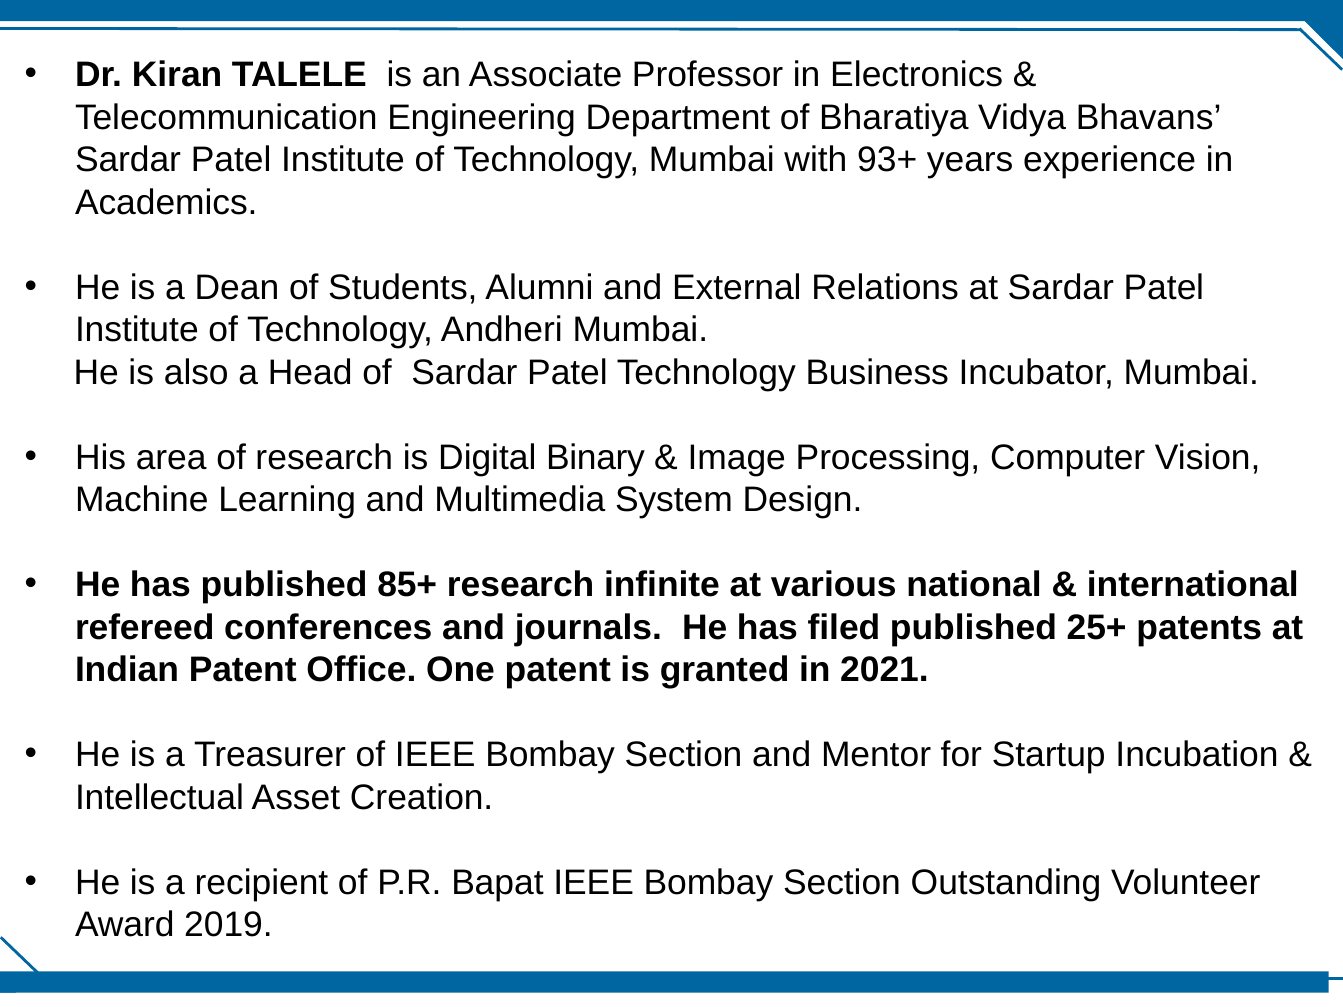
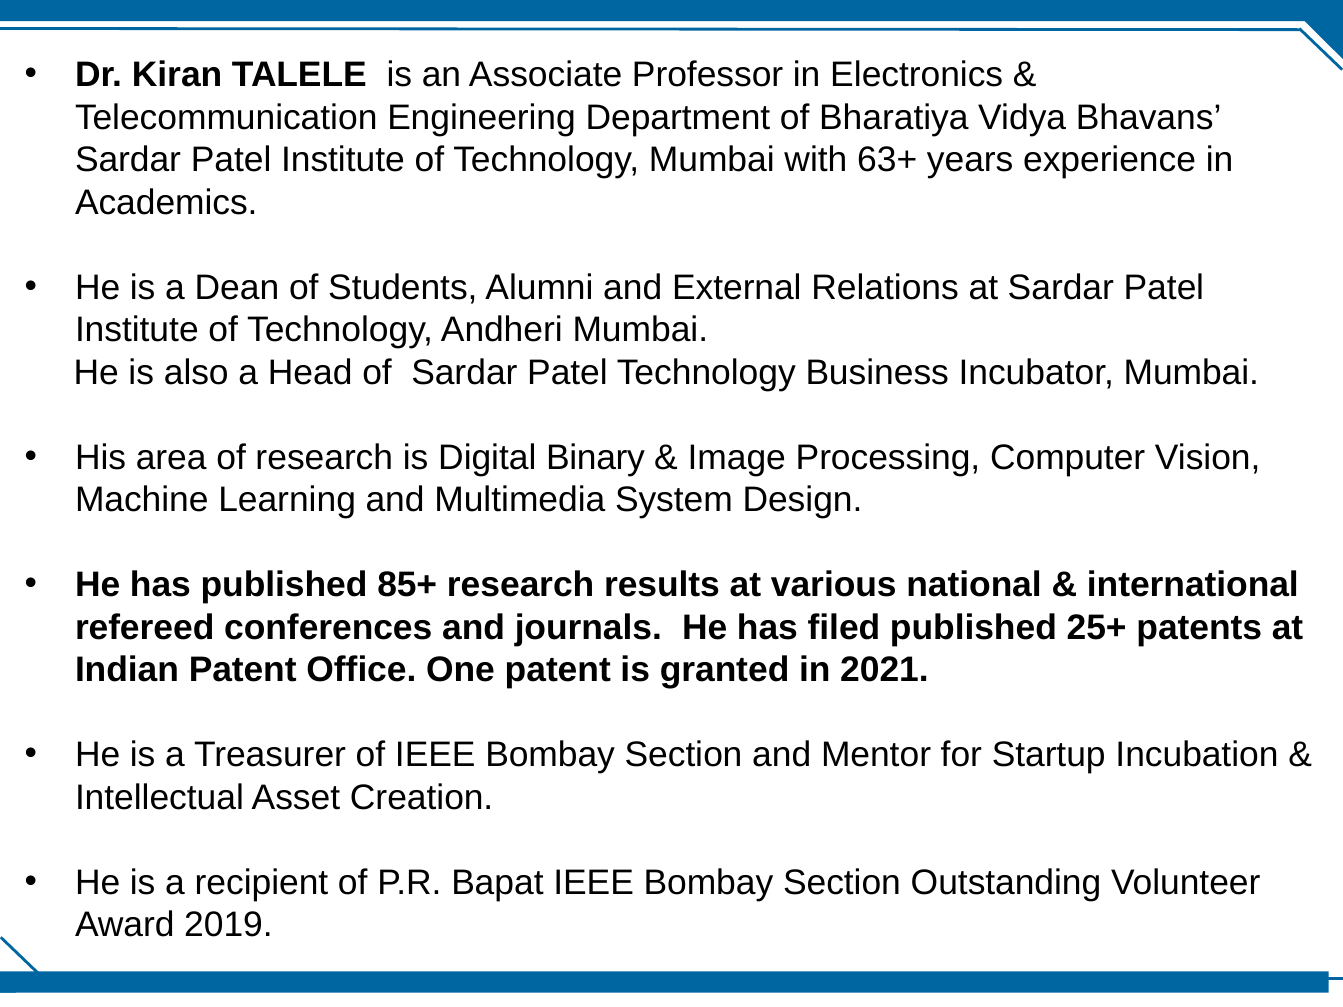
93+: 93+ -> 63+
infinite: infinite -> results
